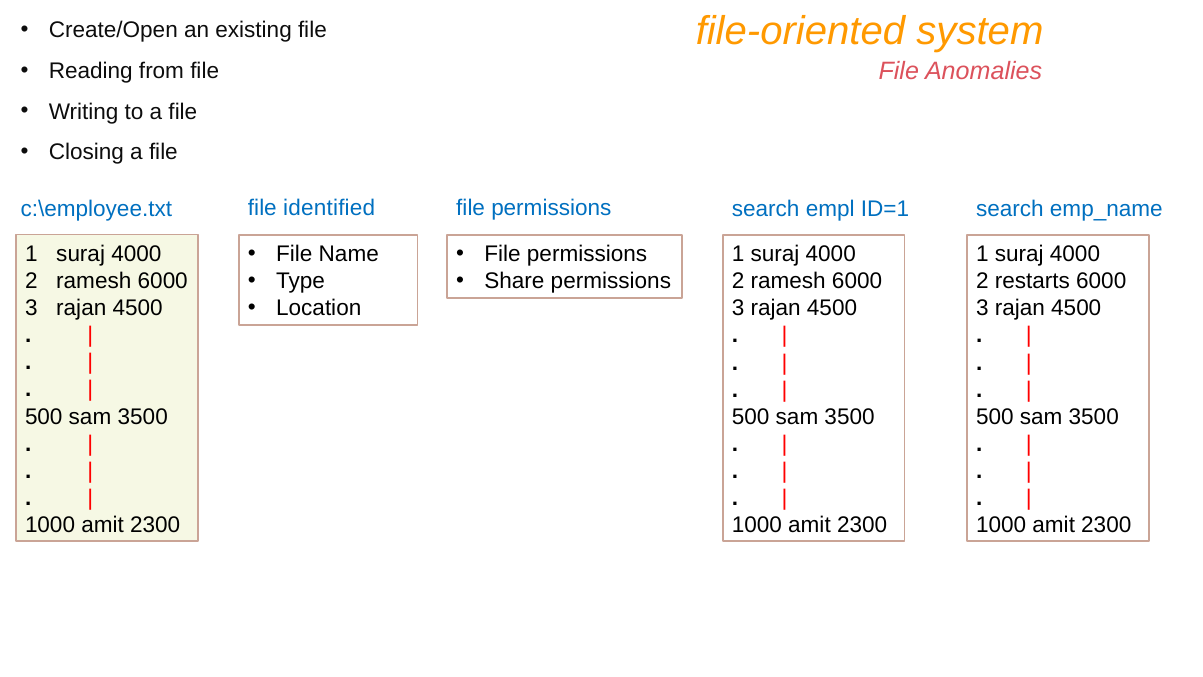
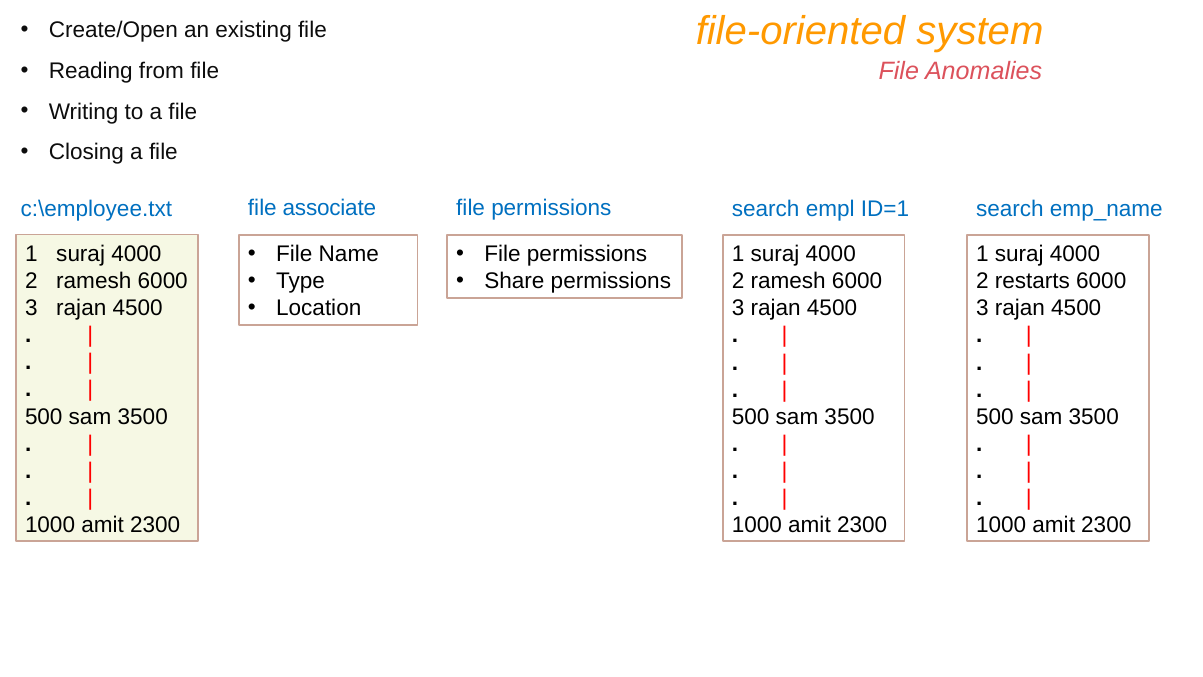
identified: identified -> associate
